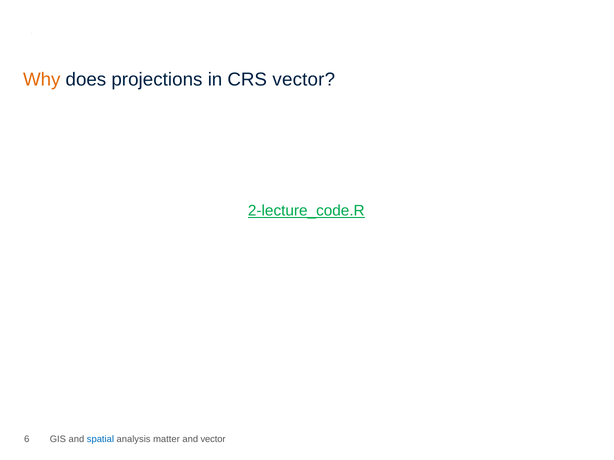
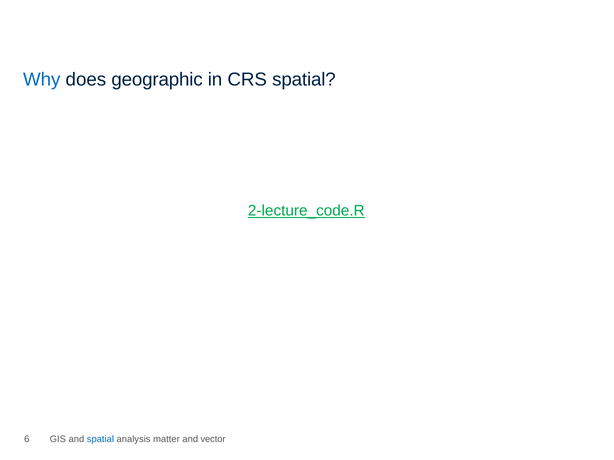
Why colour: orange -> blue
projections: projections -> geographic
CRS vector: vector -> spatial
